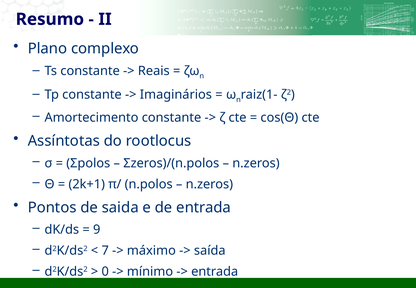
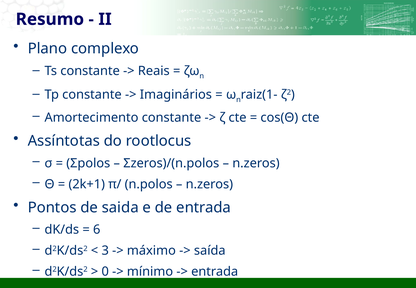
9: 9 -> 6
7: 7 -> 3
